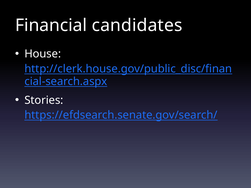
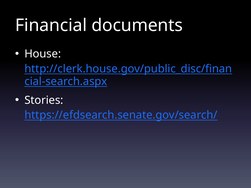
candidates: candidates -> documents
